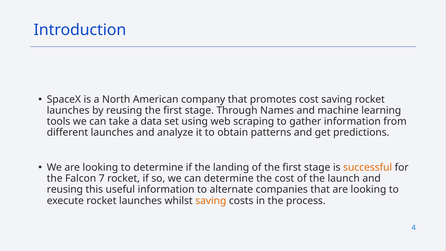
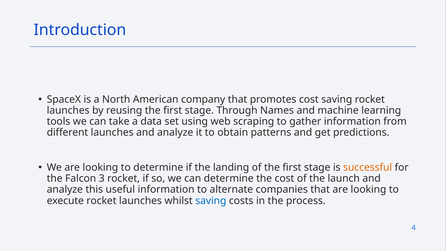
7: 7 -> 3
reusing at (65, 190): reusing -> analyze
saving at (211, 201) colour: orange -> blue
